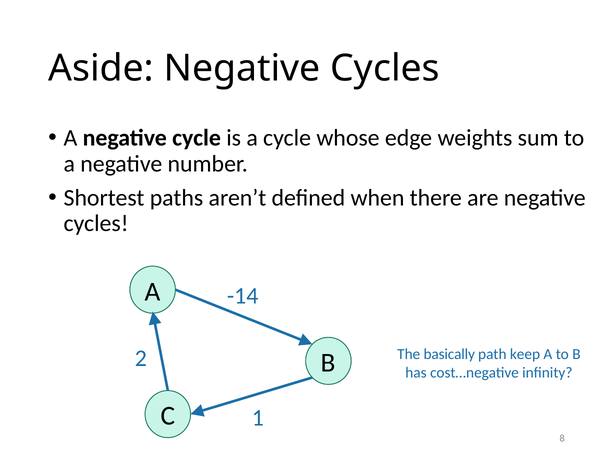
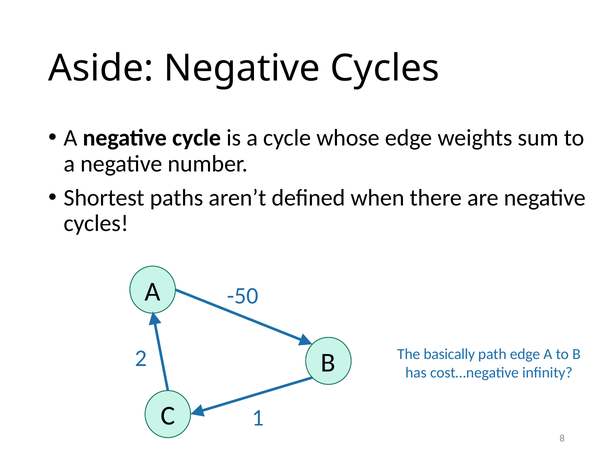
-14: -14 -> -50
path keep: keep -> edge
